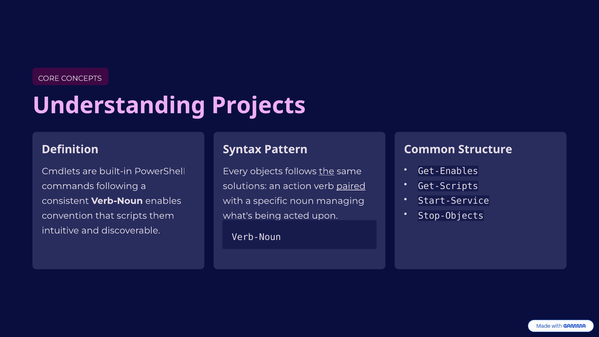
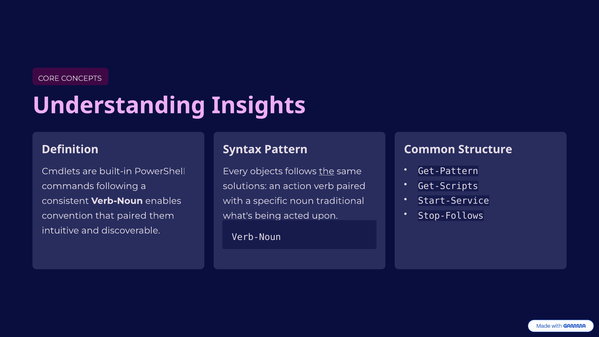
Projects: Projects -> Insights
Get-Enables: Get-Enables -> Get-Pattern
paired at (351, 186) underline: present -> none
managing: managing -> traditional
Stop-Objects: Stop-Objects -> Stop-Follows
that scripts: scripts -> paired
